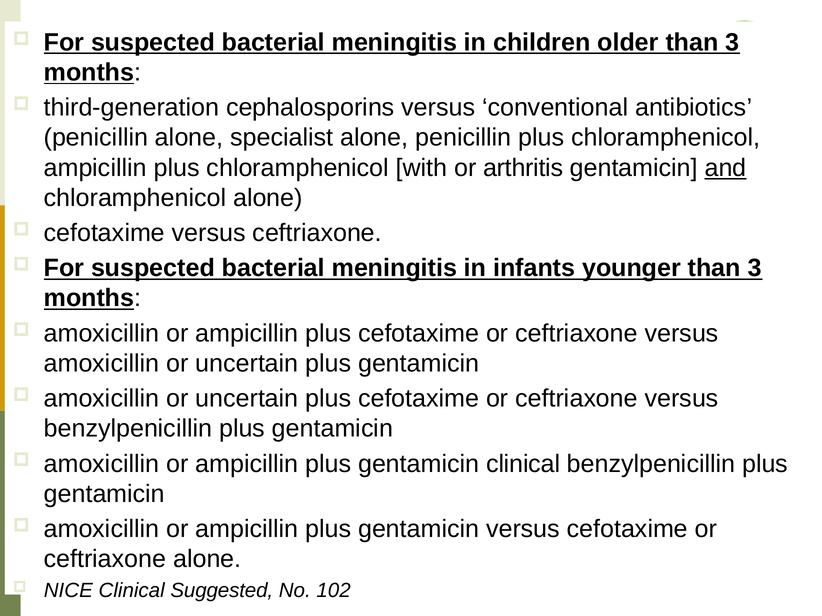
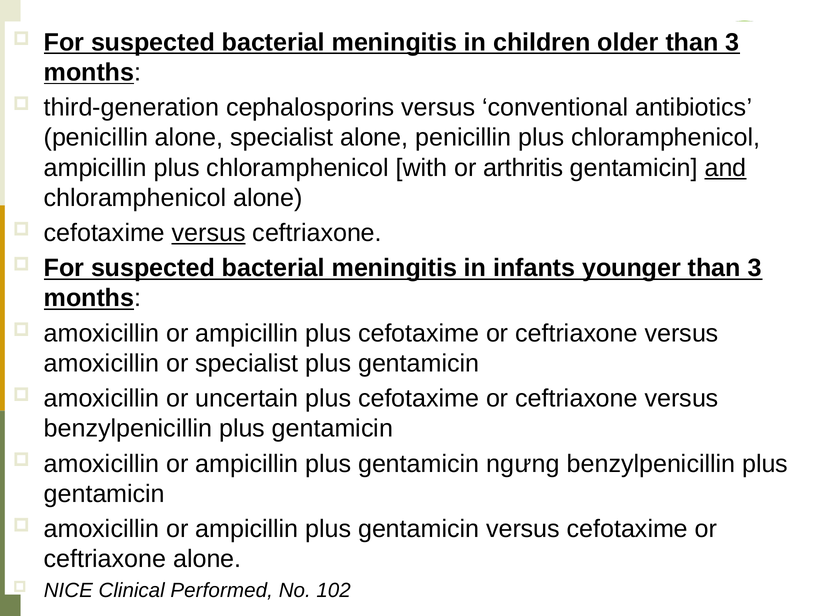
versus at (209, 233) underline: none -> present
uncertain at (247, 364): uncertain -> specialist
gentamicin clinical: clinical -> ngưng
Suggested: Suggested -> Performed
